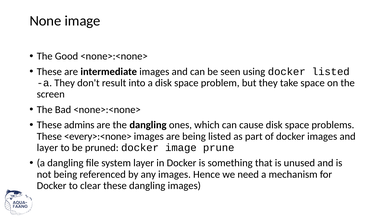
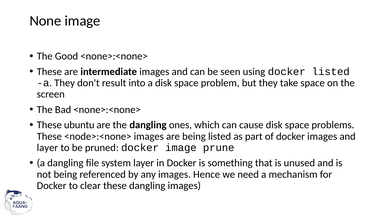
admins: admins -> ubuntu
<every>:<none>: <every>:<none> -> <node>:<none>
